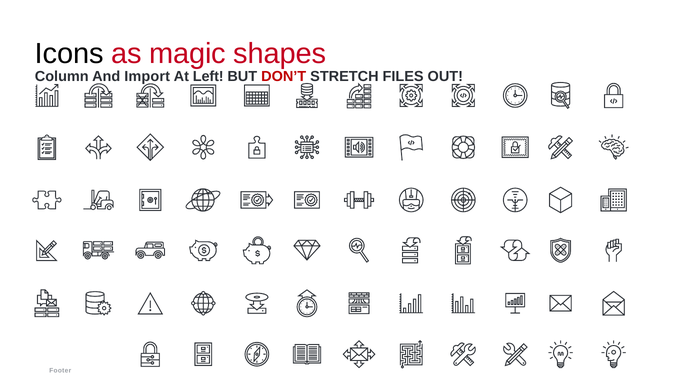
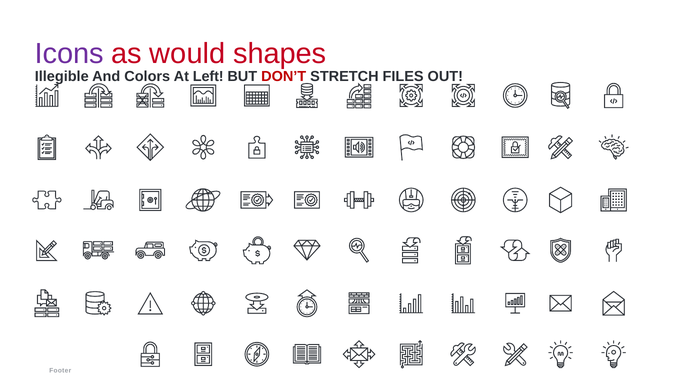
Icons colour: black -> purple
magic: magic -> would
Column: Column -> Illegible
Import: Import -> Colors
